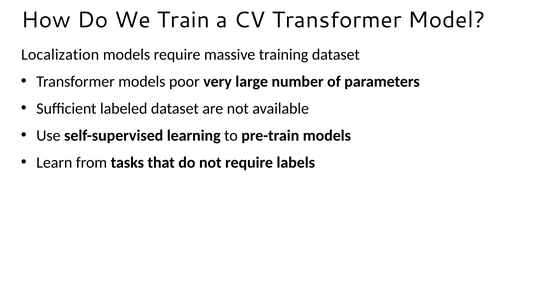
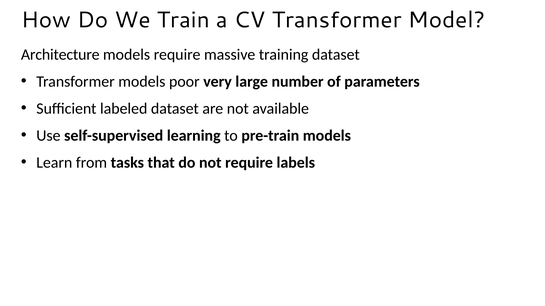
Localization: Localization -> Architecture
